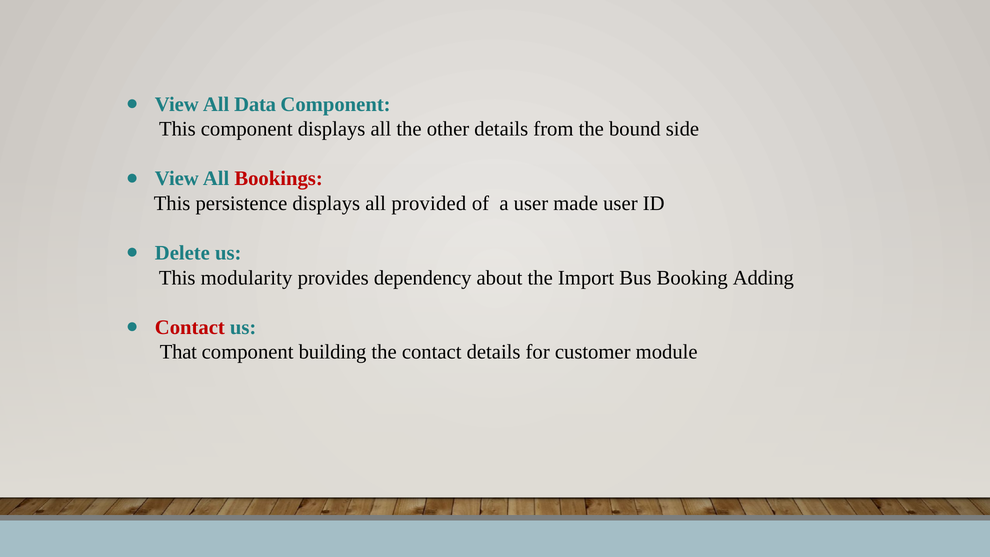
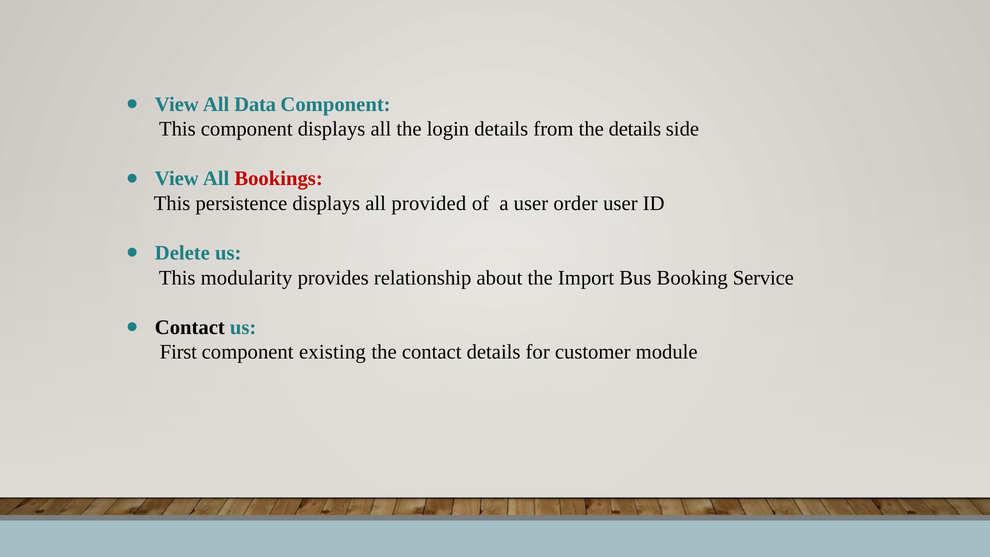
other: other -> login
the bound: bound -> details
made: made -> order
dependency: dependency -> relationship
Adding: Adding -> Service
Contact at (190, 327) colour: red -> black
That: That -> First
building: building -> existing
